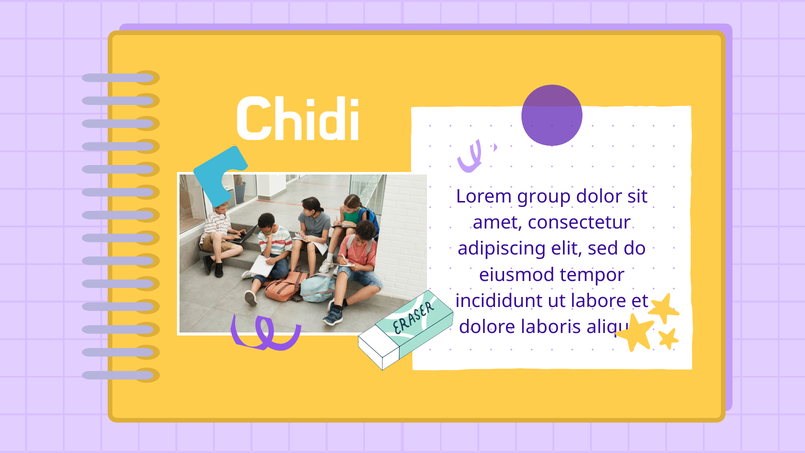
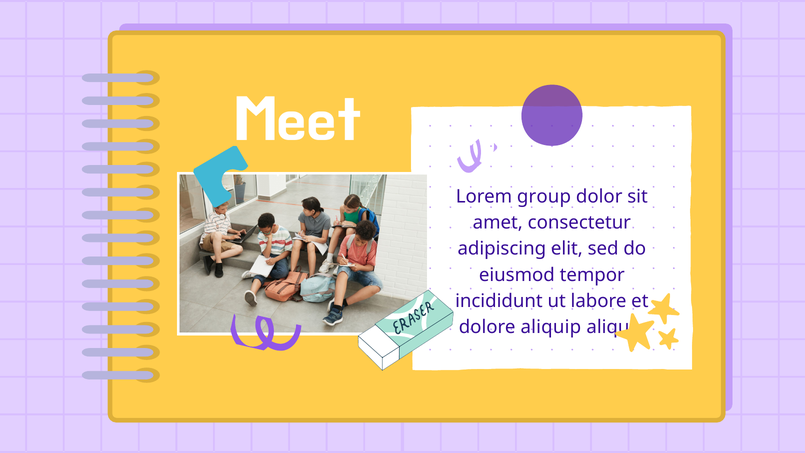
Chidi: Chidi -> Meet
laboris: laboris -> aliquip
